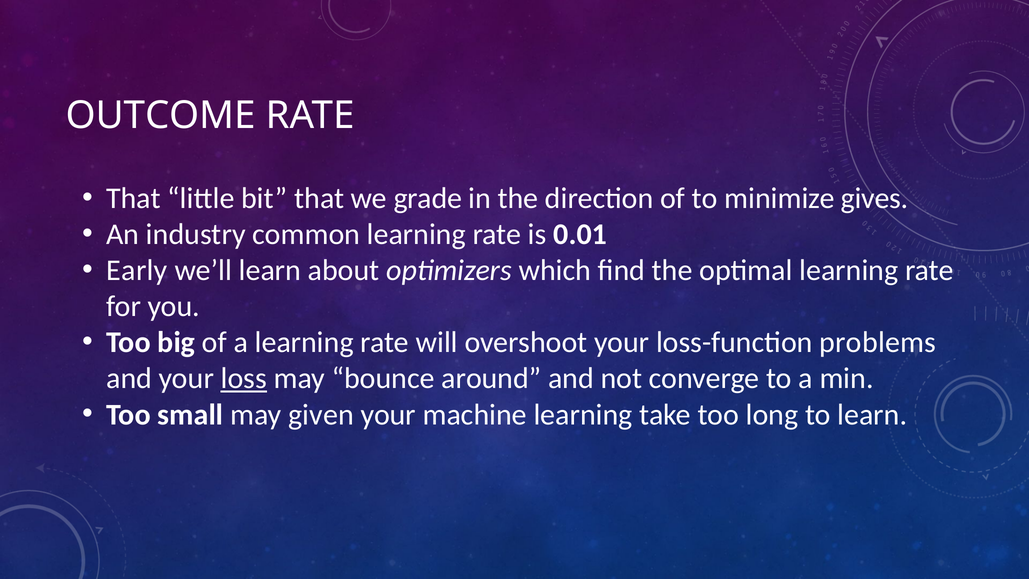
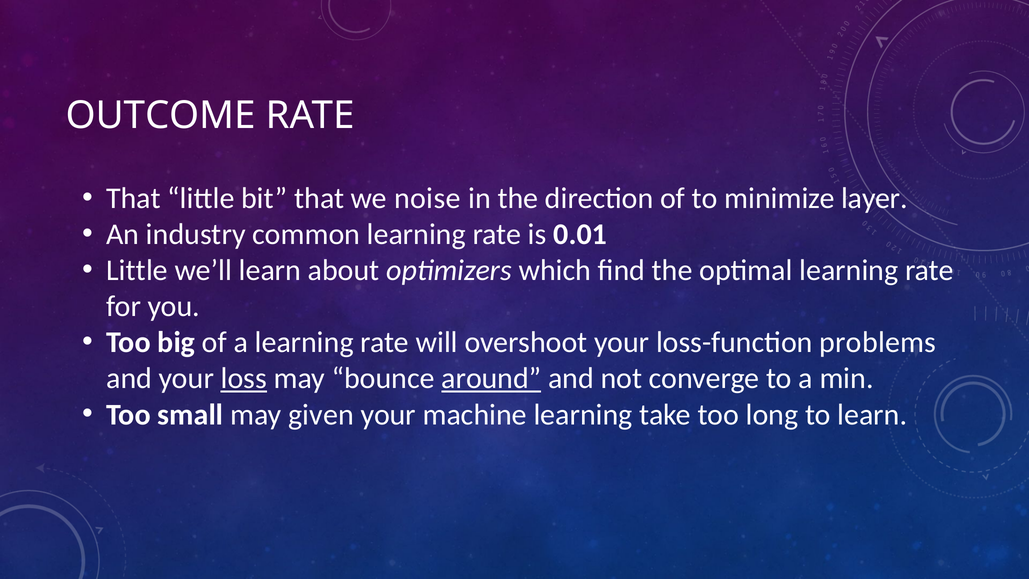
grade: grade -> noise
gives: gives -> layer
Early at (137, 270): Early -> Little
around underline: none -> present
